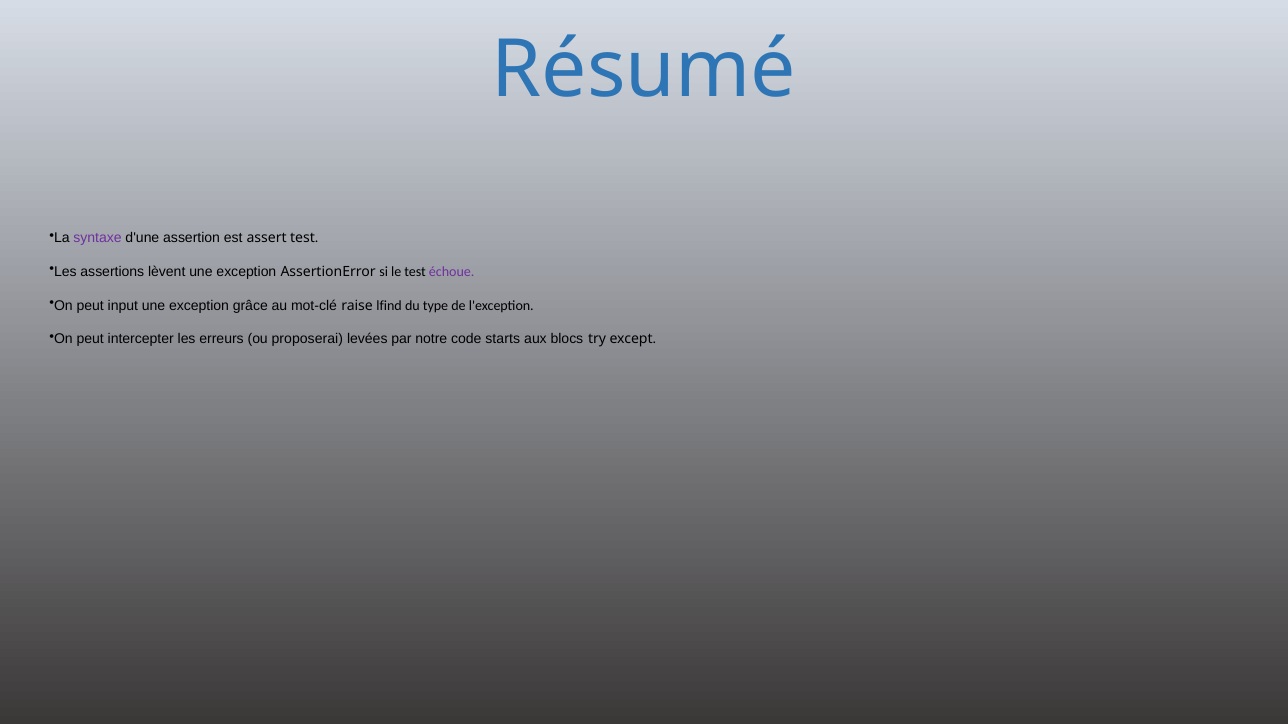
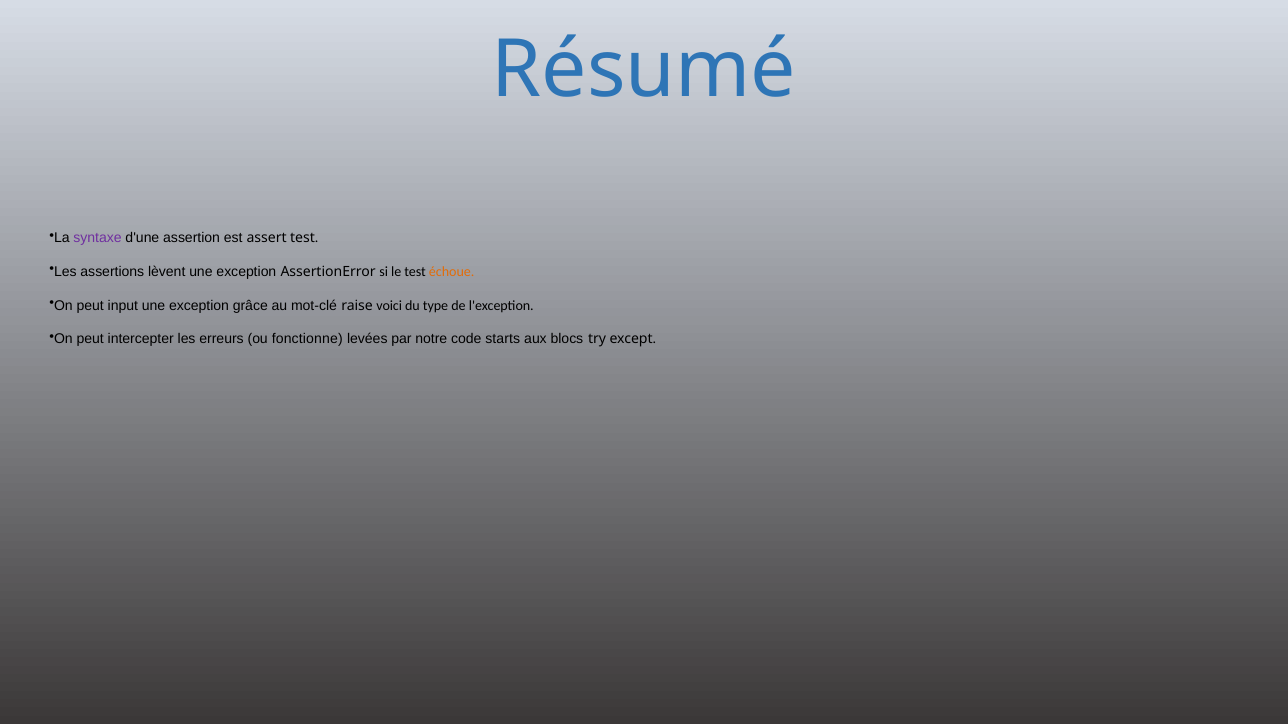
échoue colour: purple -> orange
lfind: lfind -> voici
proposerai: proposerai -> fonctionne
